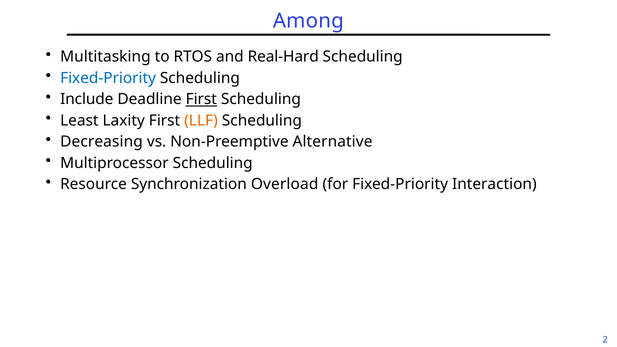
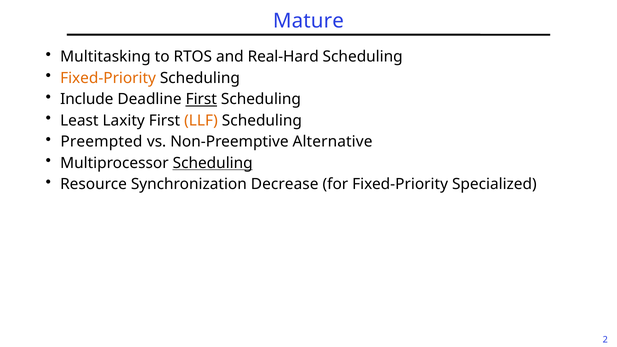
Among: Among -> Mature
Fixed-Priority at (108, 78) colour: blue -> orange
Decreasing: Decreasing -> Preempted
Scheduling at (213, 163) underline: none -> present
Overload: Overload -> Decrease
Interaction: Interaction -> Specialized
